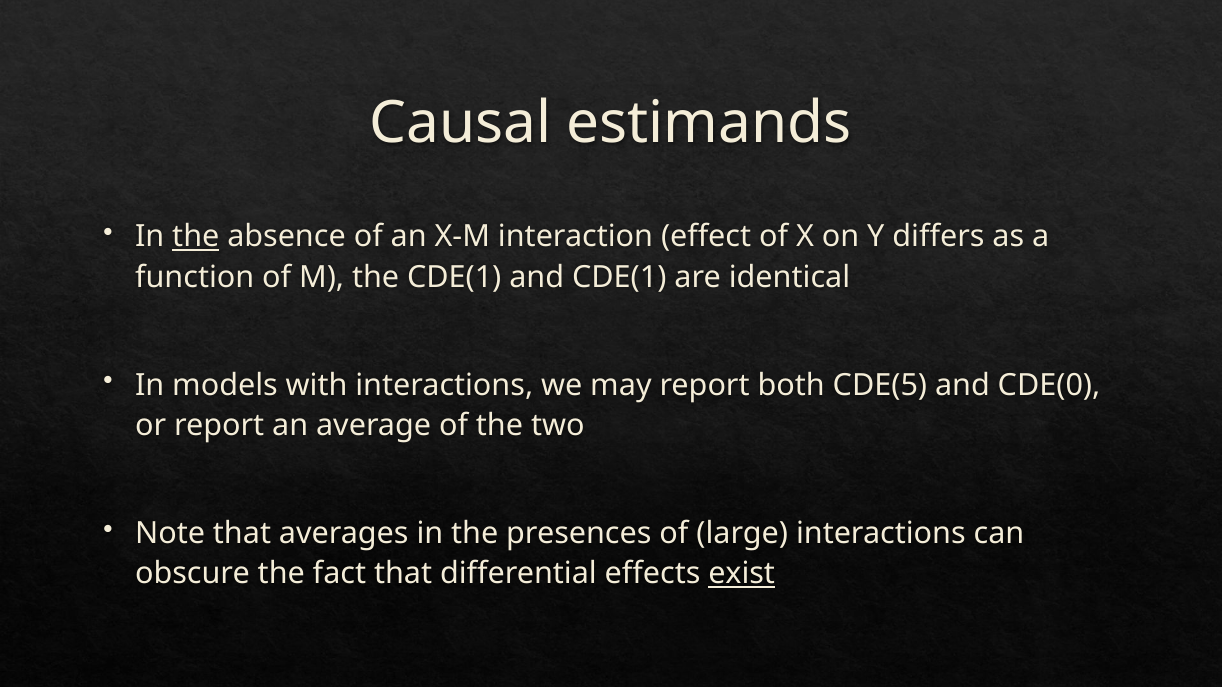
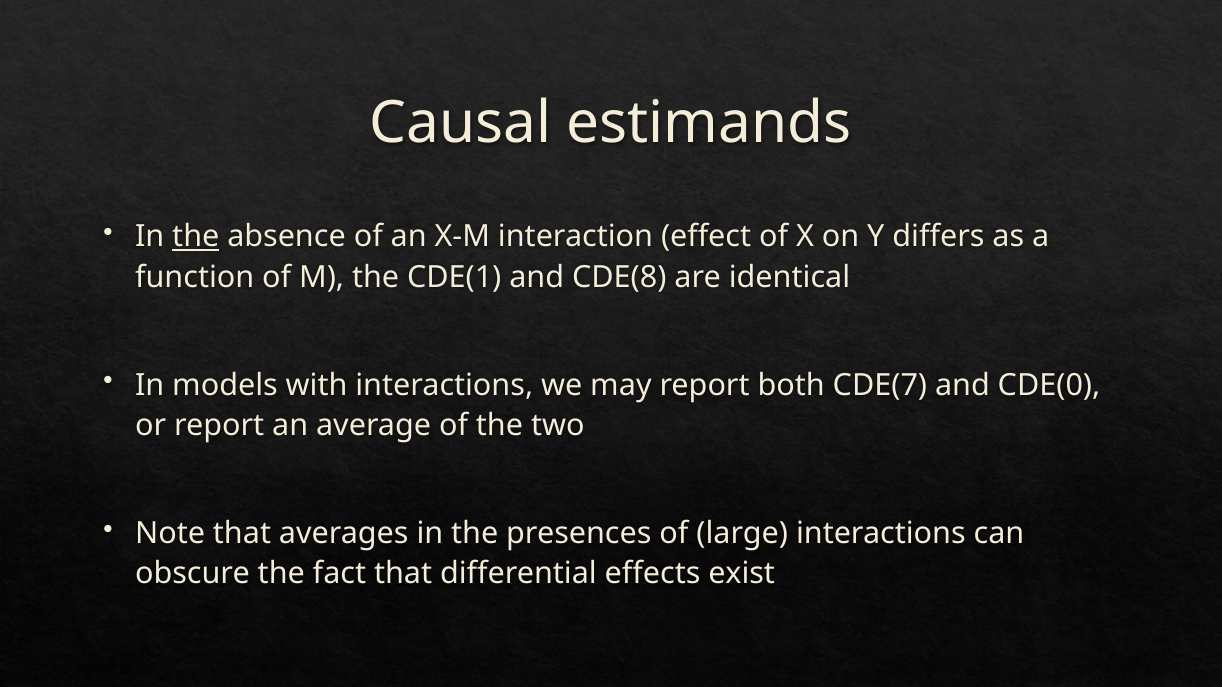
and CDE(1: CDE(1 -> CDE(8
CDE(5: CDE(5 -> CDE(7
exist underline: present -> none
